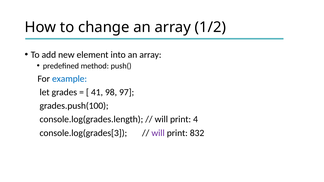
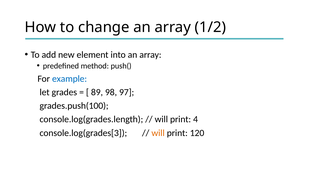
41: 41 -> 89
will at (158, 133) colour: purple -> orange
832: 832 -> 120
